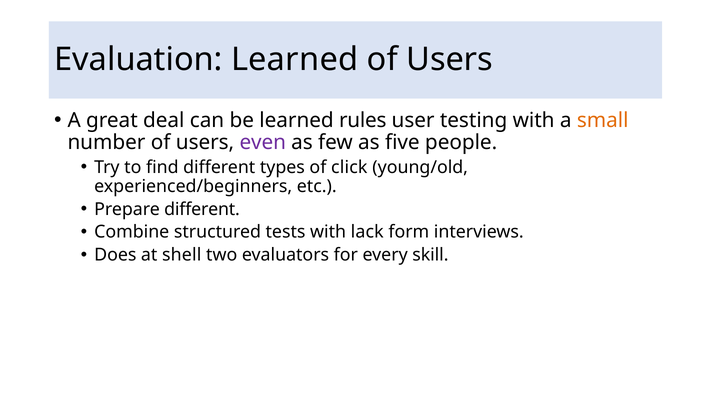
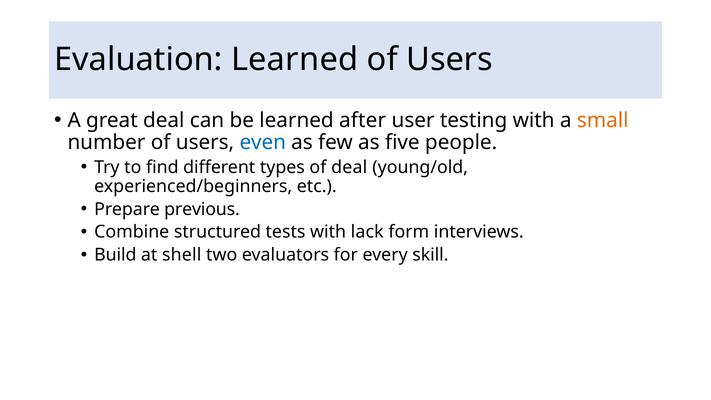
rules: rules -> after
even colour: purple -> blue
of click: click -> deal
Prepare different: different -> previous
Does: Does -> Build
